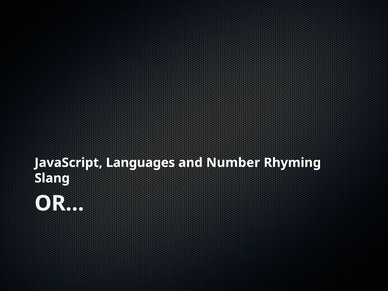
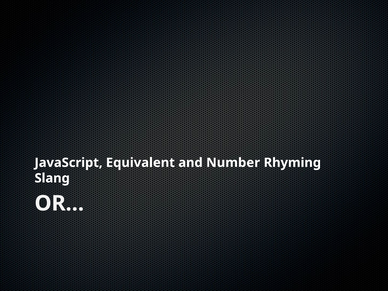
Languages: Languages -> Equivalent
